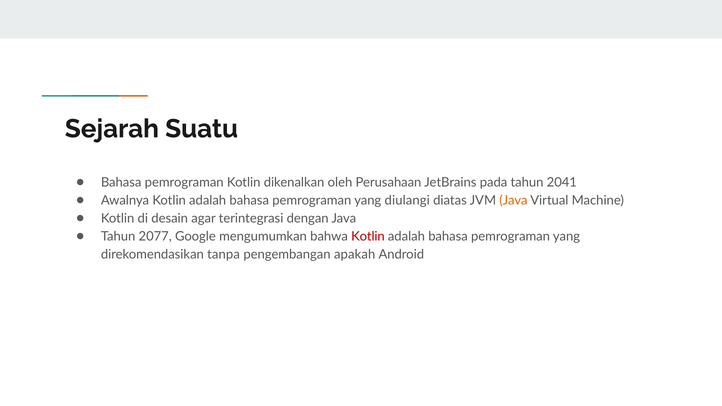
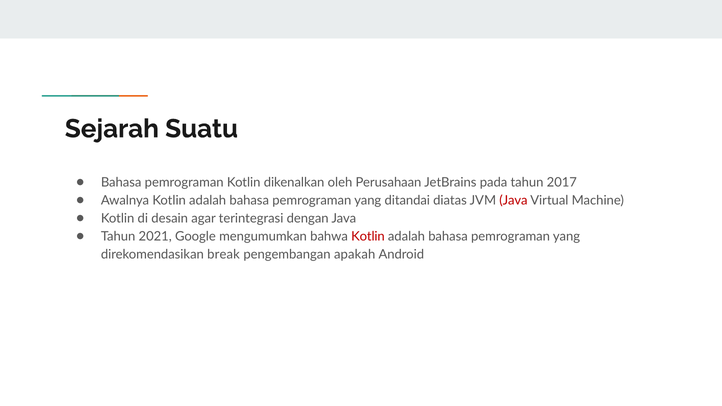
2041: 2041 -> 2017
diulangi: diulangi -> ditandai
Java at (513, 200) colour: orange -> red
2077: 2077 -> 2021
tanpa: tanpa -> break
